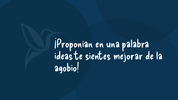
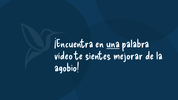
¡Proponían: ¡Proponían -> ¡Encuentra
una underline: none -> present
ideas: ideas -> vídeo
